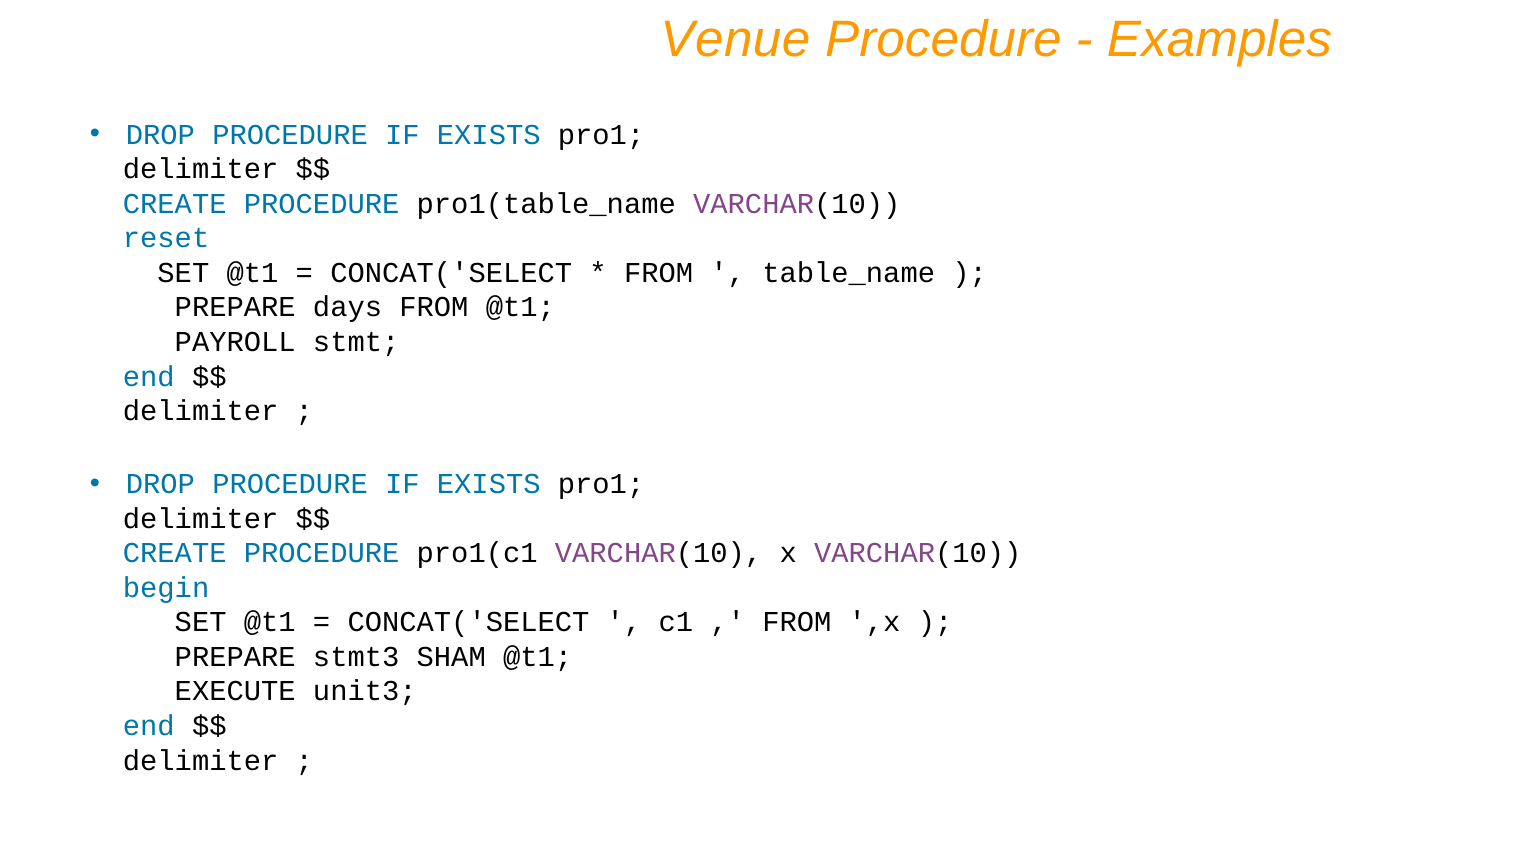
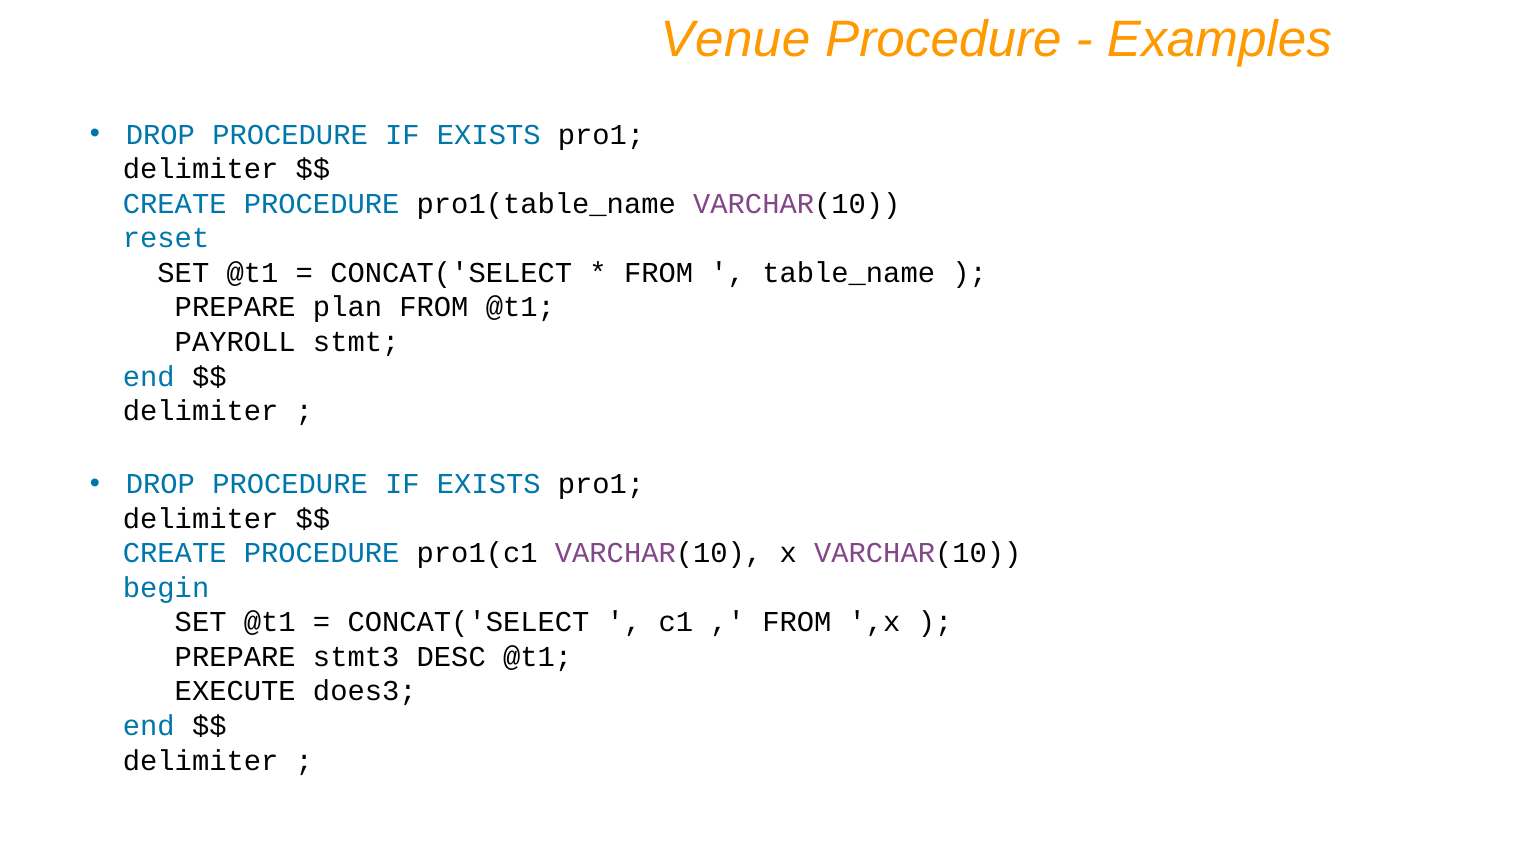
days: days -> plan
SHAM: SHAM -> DESC
unit3: unit3 -> does3
